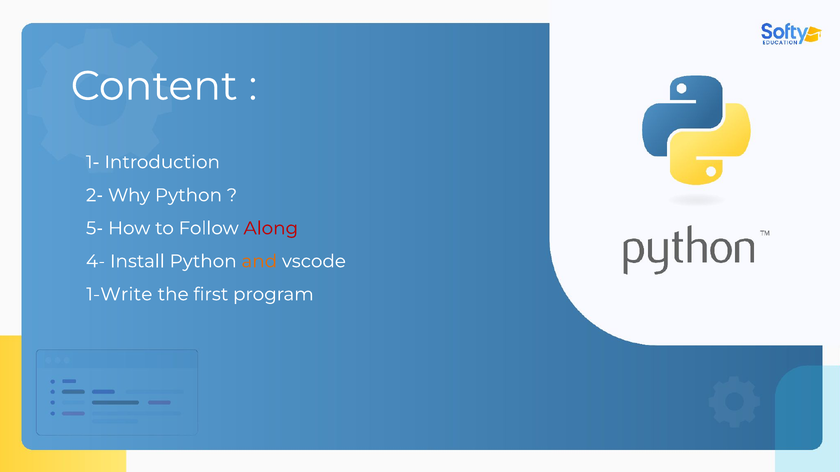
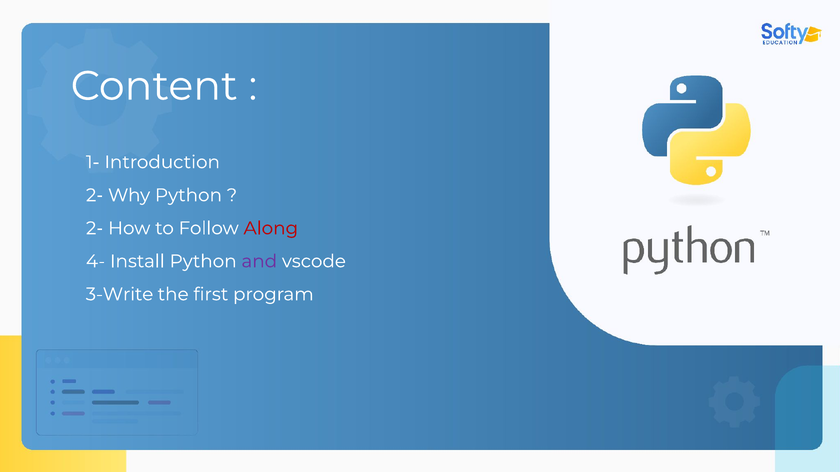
5- at (95, 228): 5- -> 2-
and colour: orange -> purple
1-Write: 1-Write -> 3-Write
